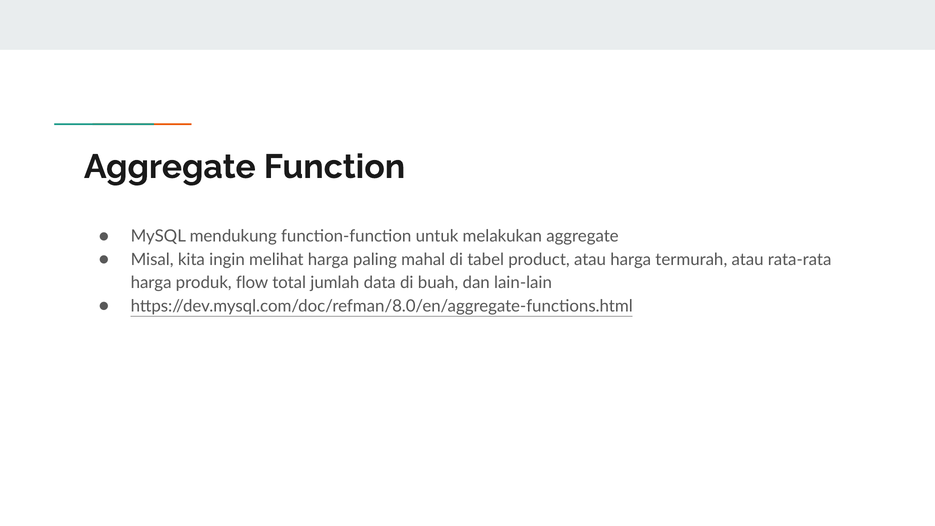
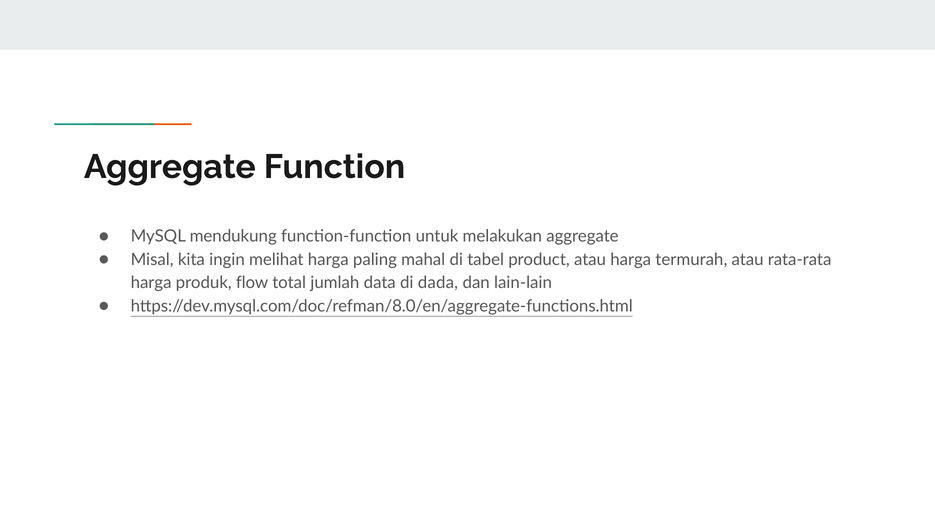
buah: buah -> dada
